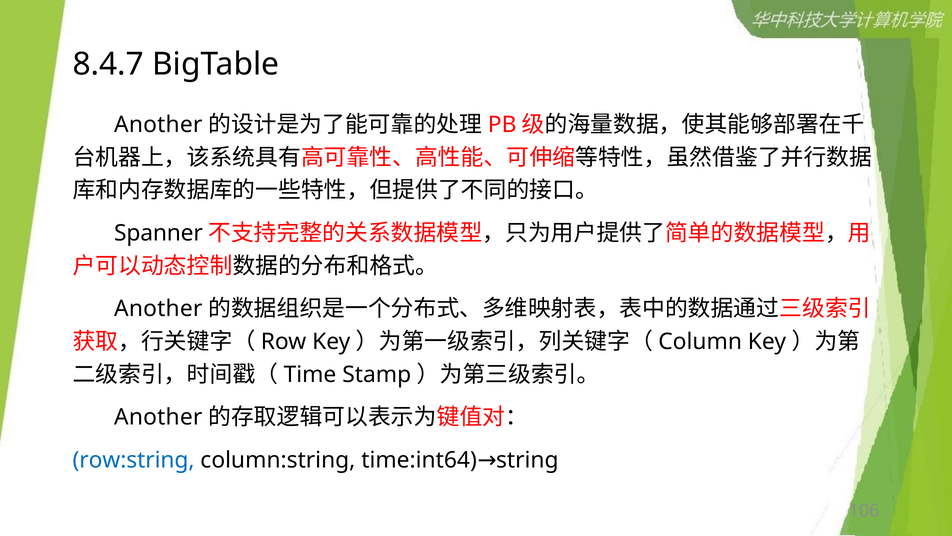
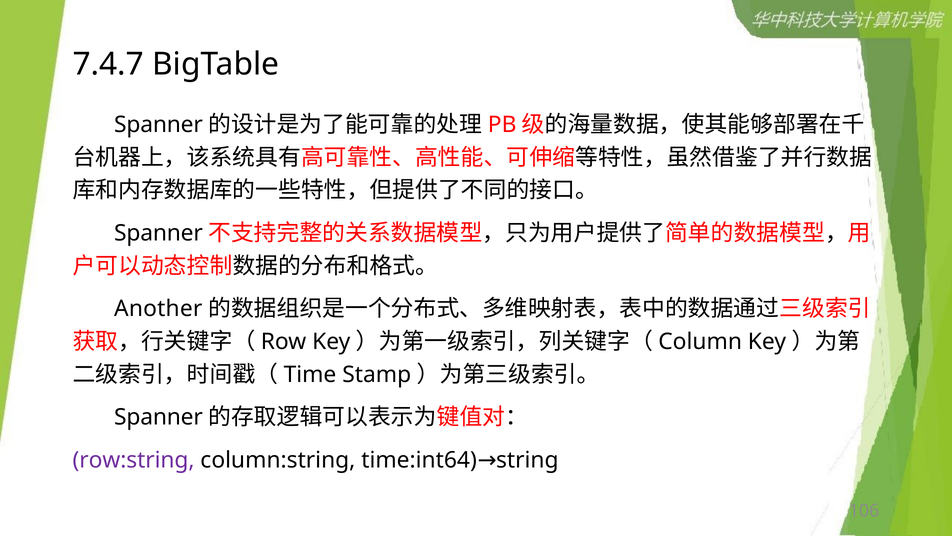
8.4.7: 8.4.7 -> 7.4.7
Another at (158, 125): Another -> Spanner
Another at (158, 417): Another -> Spanner
row:string colour: blue -> purple
